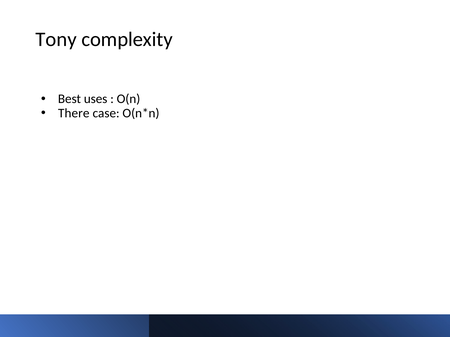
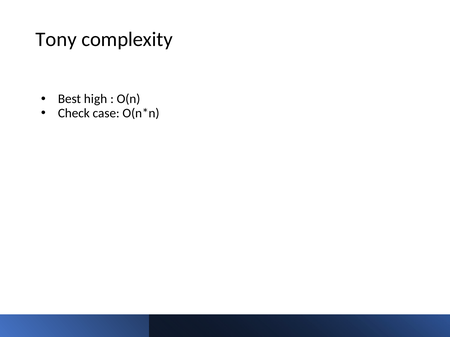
uses: uses -> high
There: There -> Check
